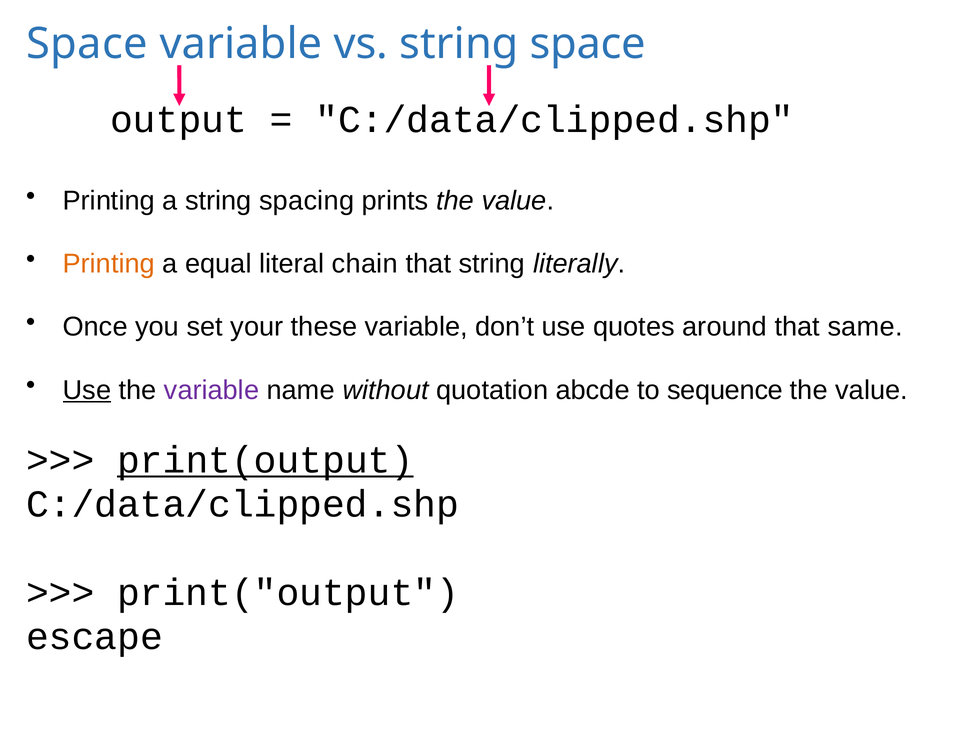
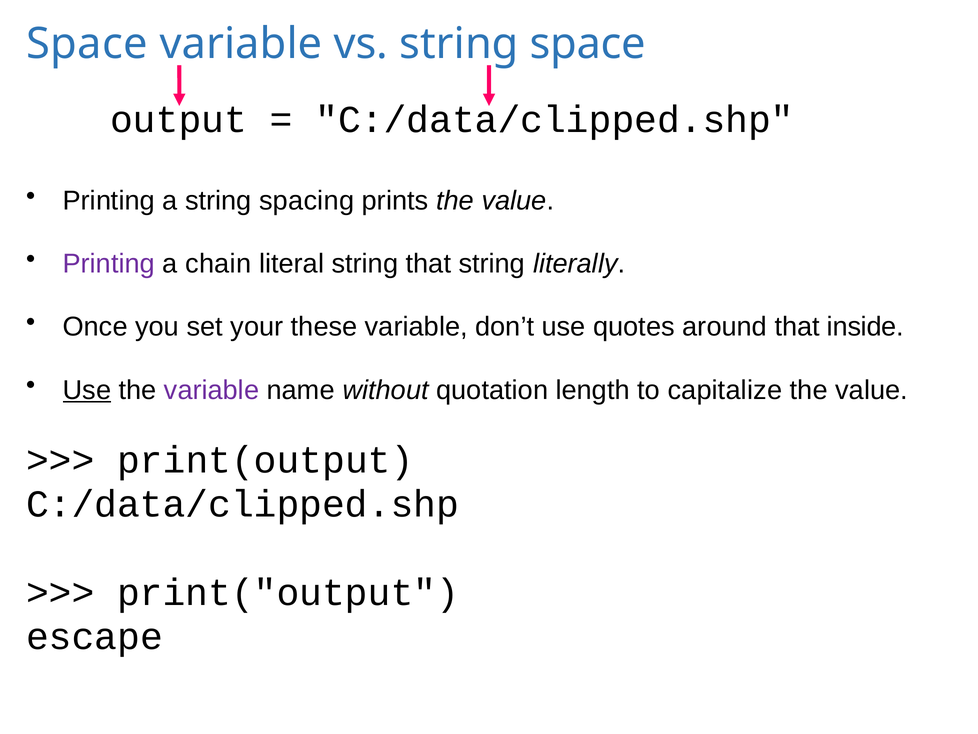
Printing at (109, 264) colour: orange -> purple
equal: equal -> chain
literal chain: chain -> string
same: same -> inside
abcde: abcde -> length
sequence: sequence -> capitalize
print(output underline: present -> none
